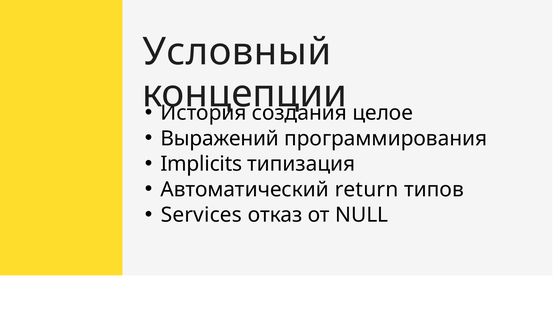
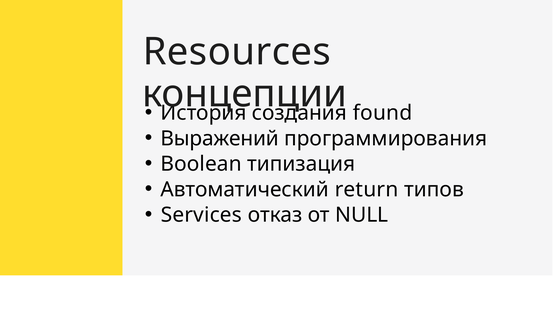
Условный: Условный -> Resources
целое: целое -> found
Implicits: Implicits -> Boolean
